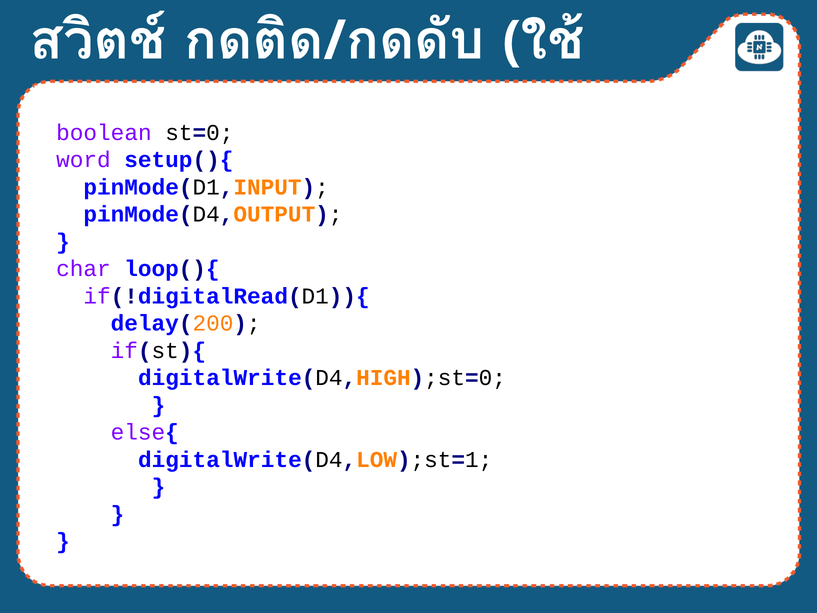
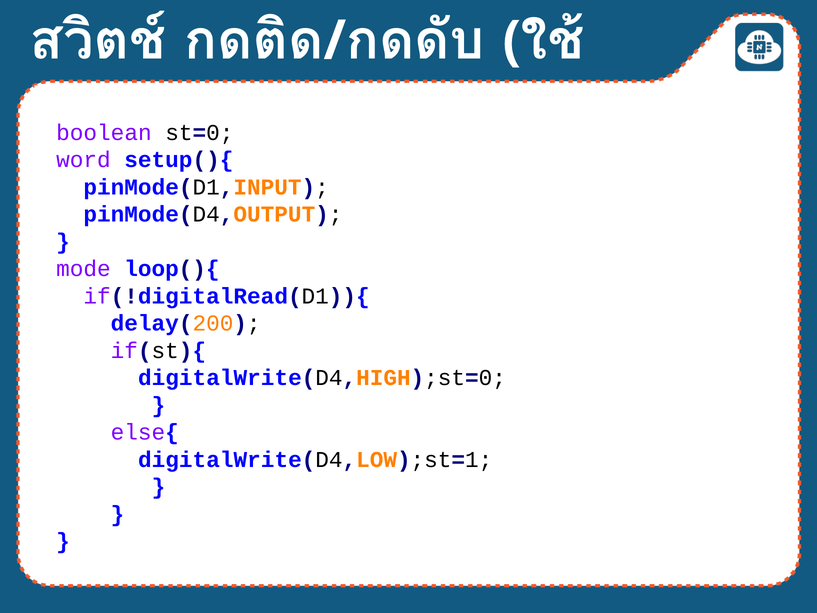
char: char -> mode
